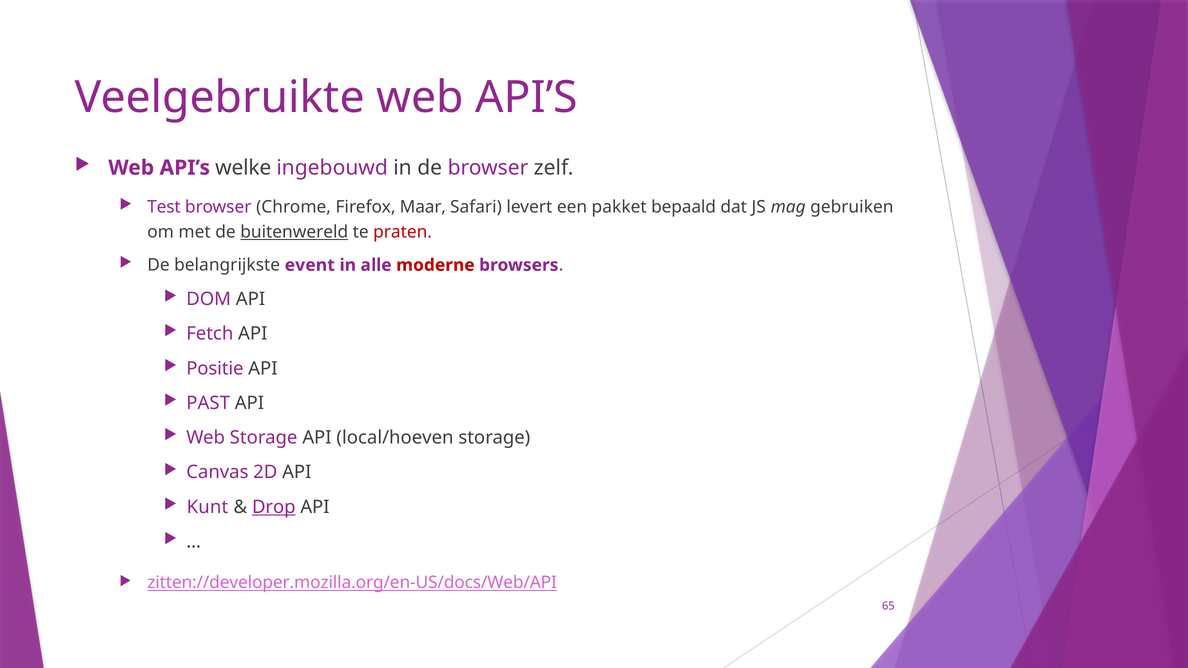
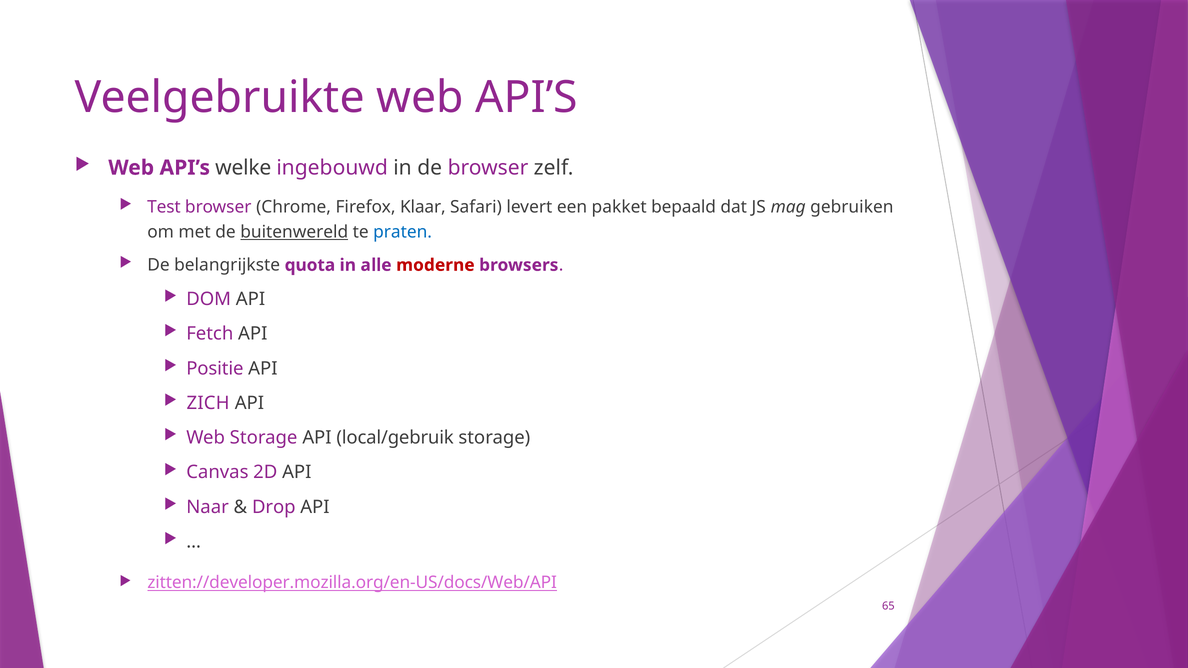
Maar: Maar -> Klaar
praten colour: red -> blue
event: event -> quota
PAST: PAST -> ZICH
local/hoeven: local/hoeven -> local/gebruik
Kunt: Kunt -> Naar
Drop underline: present -> none
